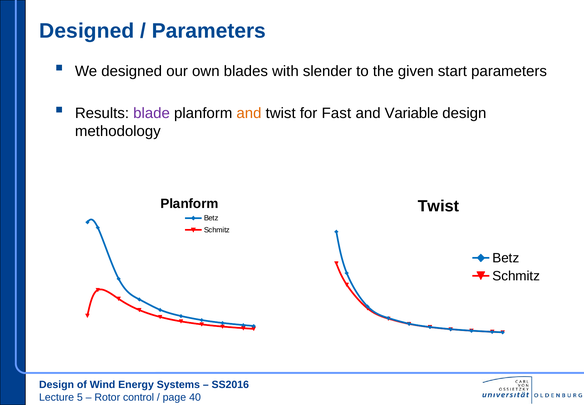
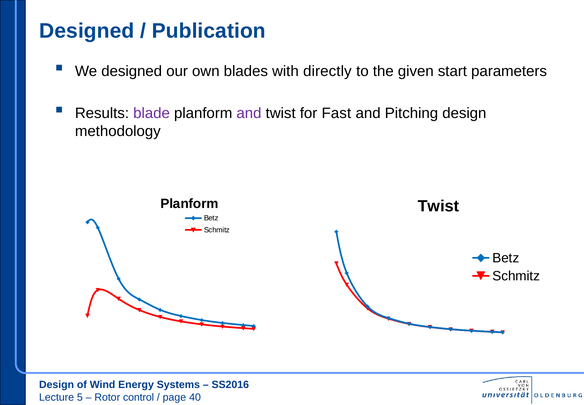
Parameters at (209, 31): Parameters -> Publication
slender: slender -> directly
and at (249, 113) colour: orange -> purple
Variable: Variable -> Pitching
